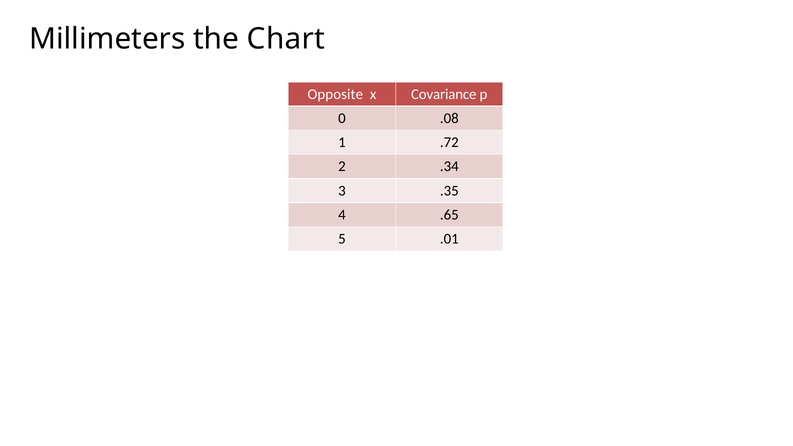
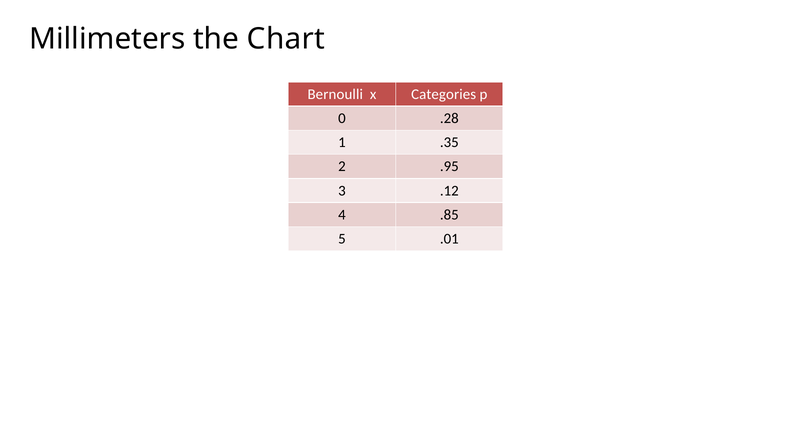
Opposite: Opposite -> Bernoulli
Covariance: Covariance -> Categories
.08: .08 -> .28
.72: .72 -> .35
.34: .34 -> .95
.35: .35 -> .12
.65: .65 -> .85
